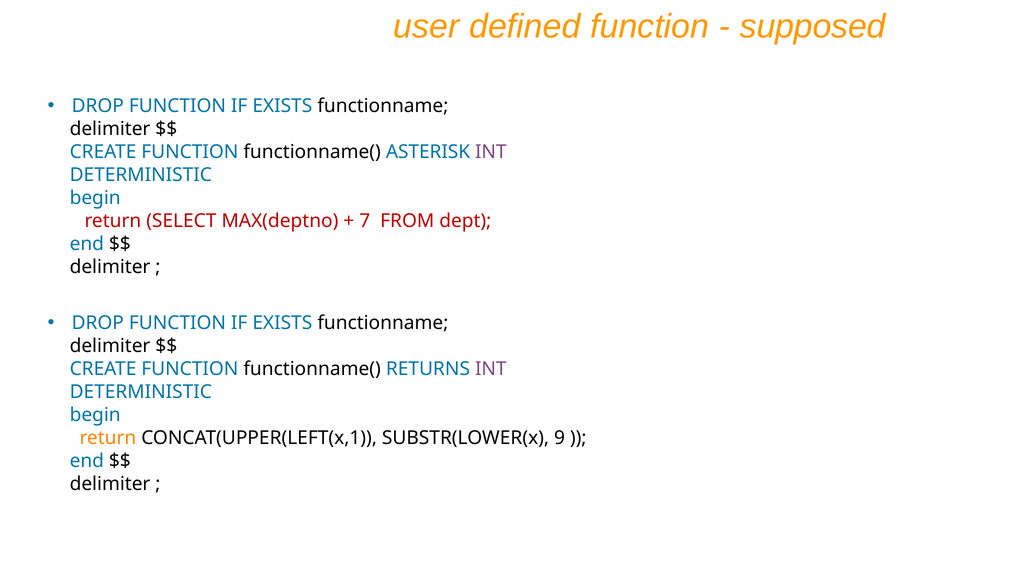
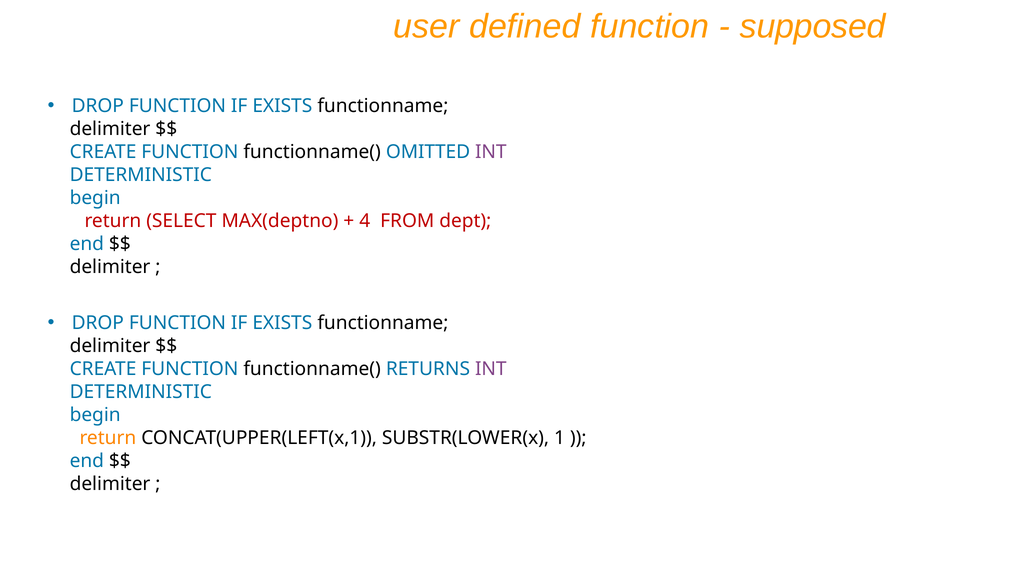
ASTERISK: ASTERISK -> OMITTED
7: 7 -> 4
9: 9 -> 1
